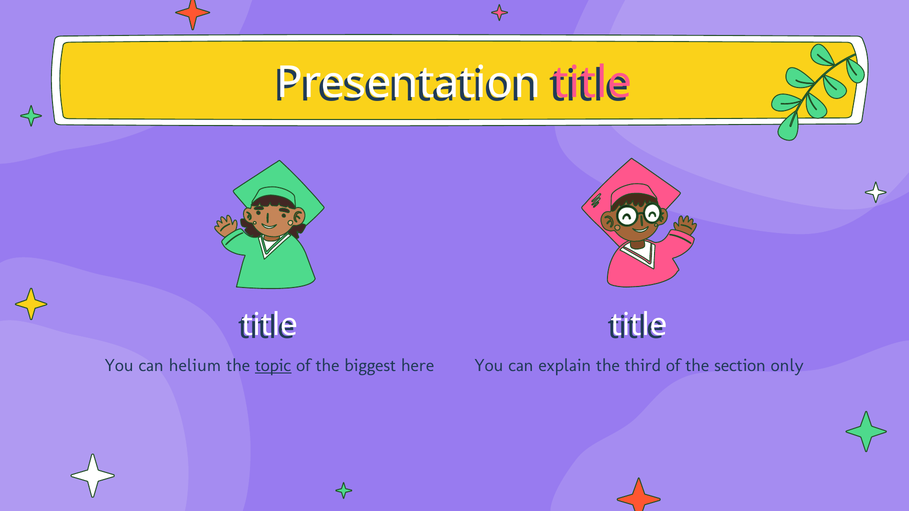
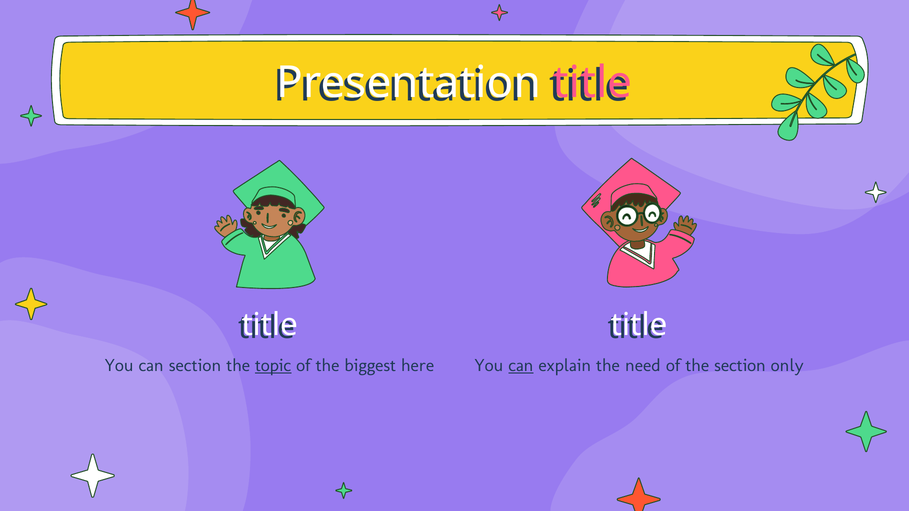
can helium: helium -> section
can at (521, 366) underline: none -> present
third: third -> need
